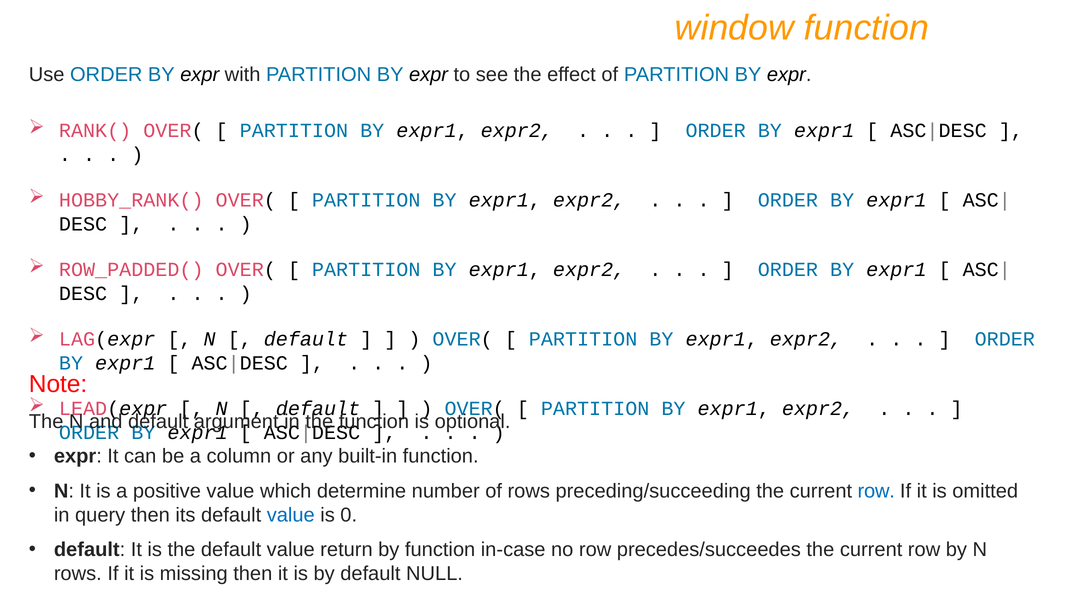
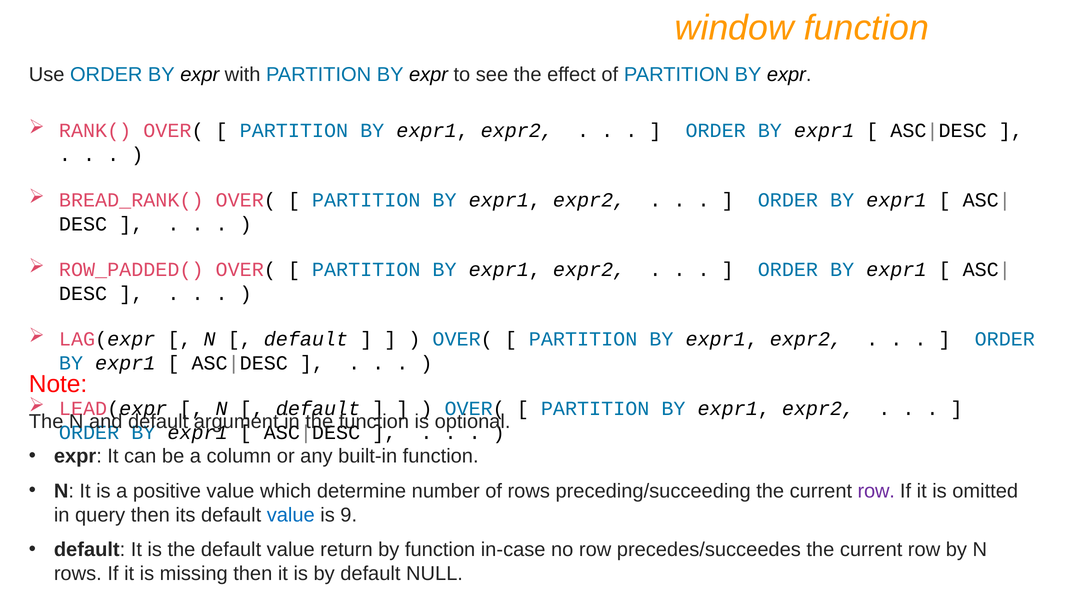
HOBBY_RANK(: HOBBY_RANK( -> BREAD_RANK(
row at (876, 491) colour: blue -> purple
0: 0 -> 9
